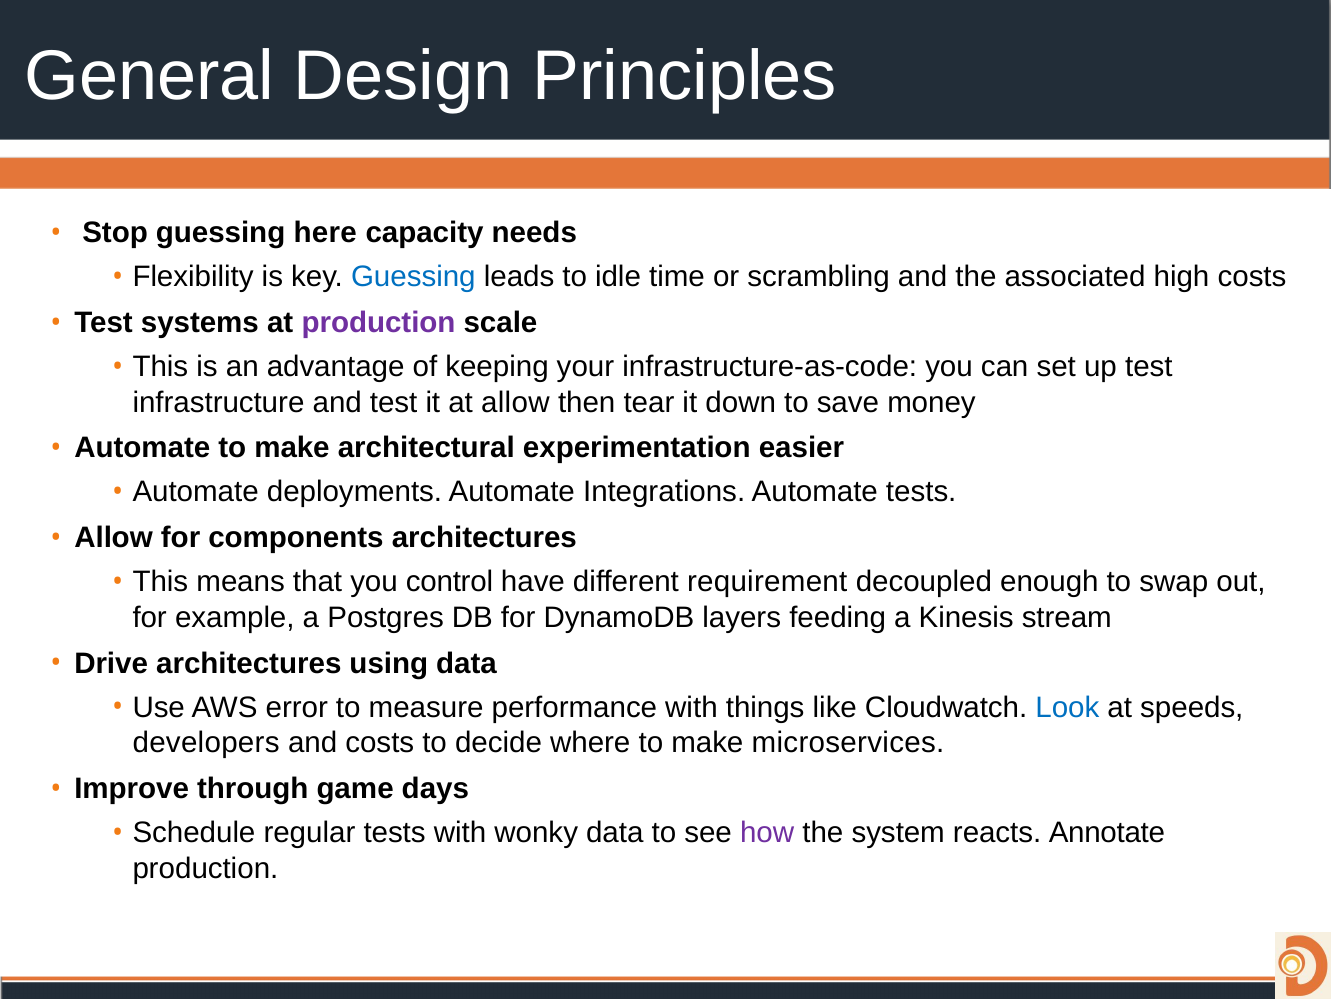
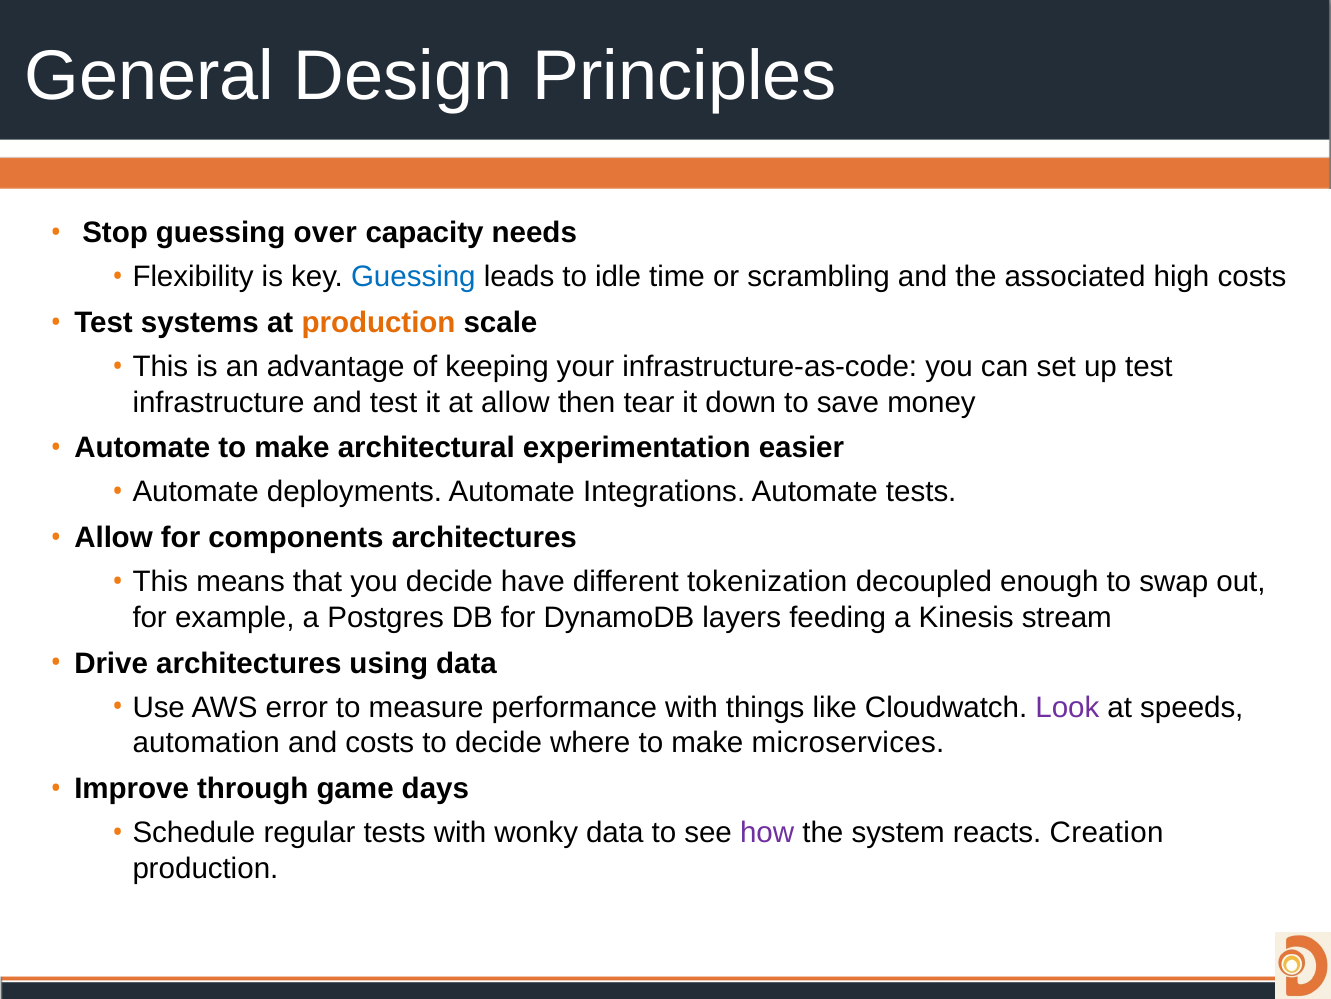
here: here -> over
production at (378, 323) colour: purple -> orange
you control: control -> decide
requirement: requirement -> tokenization
Look colour: blue -> purple
developers: developers -> automation
Annotate: Annotate -> Creation
